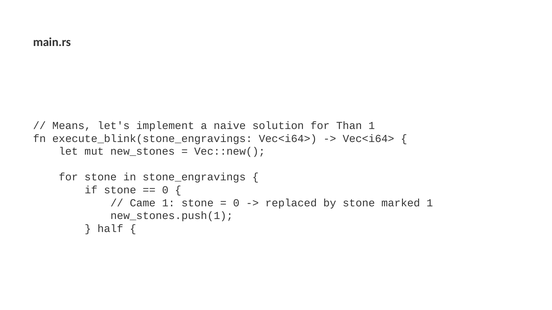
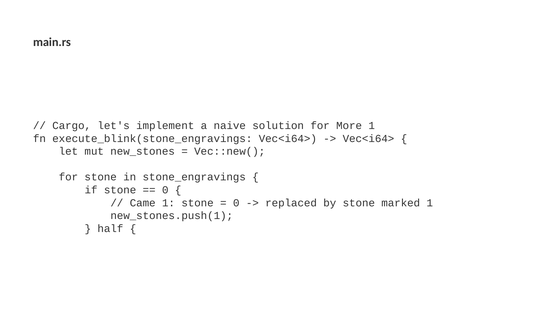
Means: Means -> Cargo
Than: Than -> More
